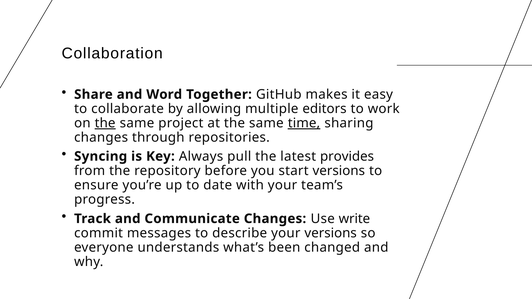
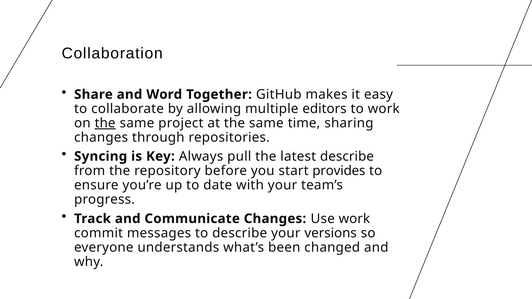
time underline: present -> none
latest provides: provides -> describe
start versions: versions -> provides
Use write: write -> work
